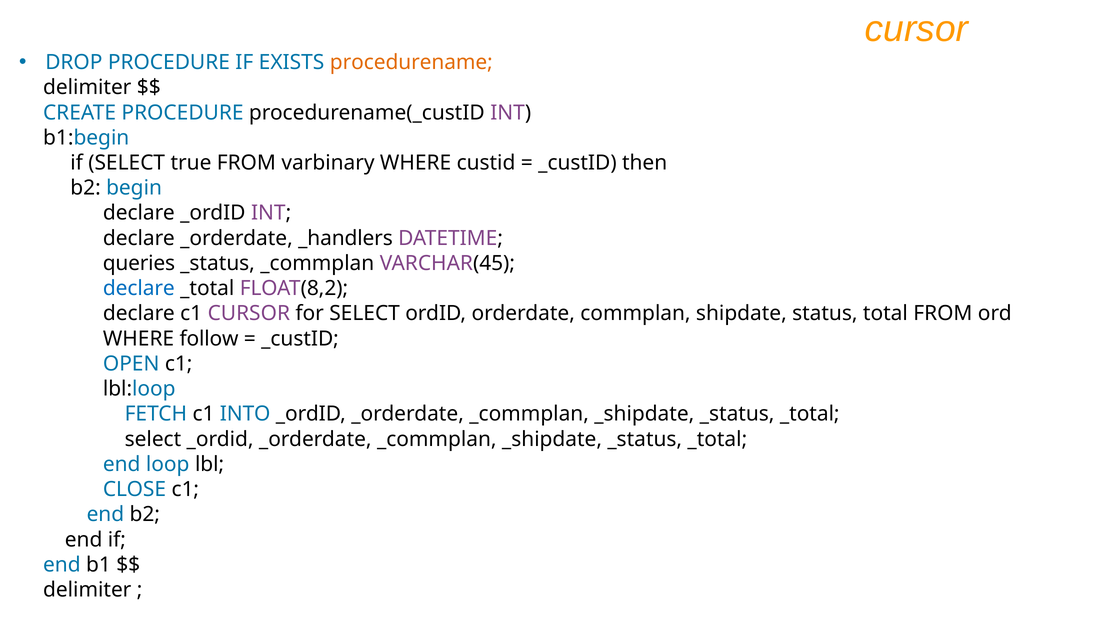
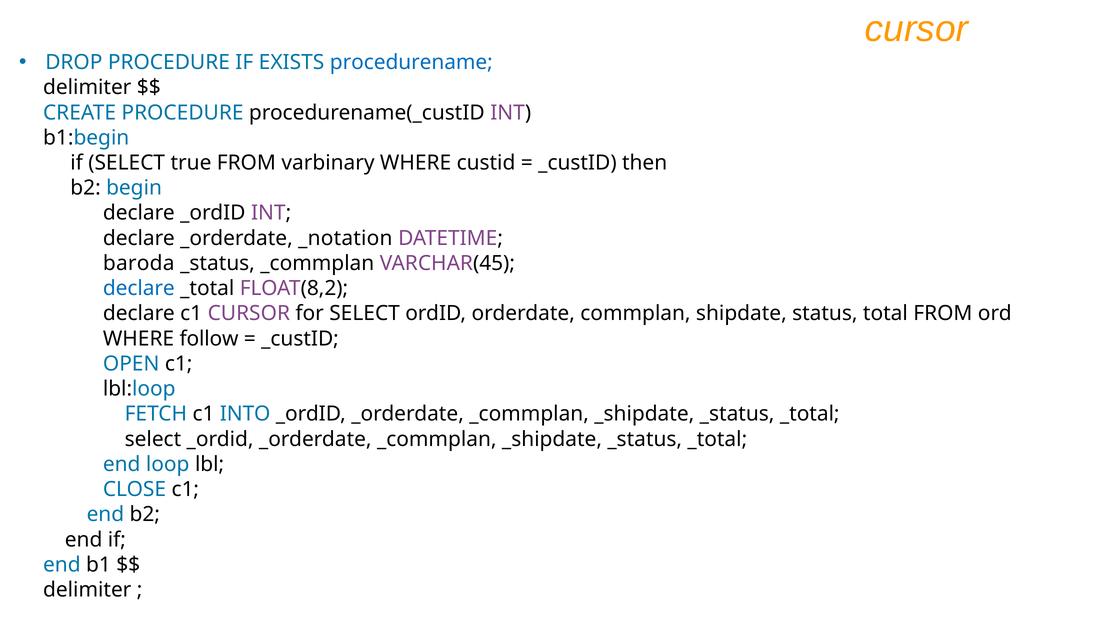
procedurename colour: orange -> blue
_handlers: _handlers -> _notation
queries: queries -> baroda
